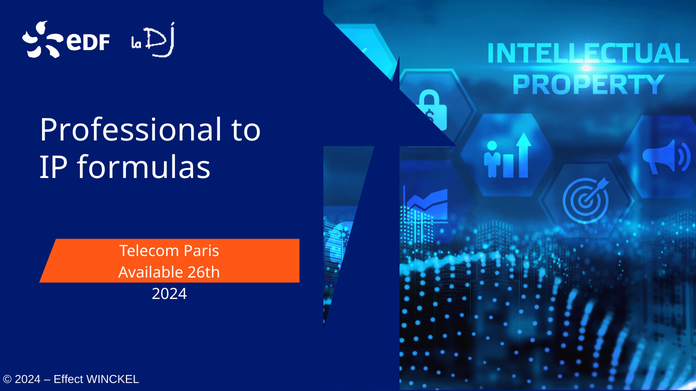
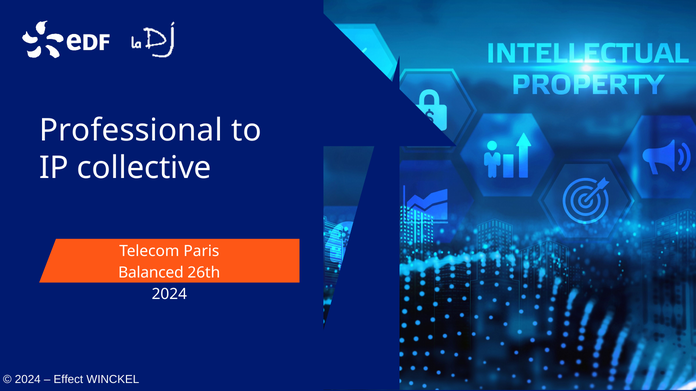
formulas: formulas -> collective
Available: Available -> Balanced
